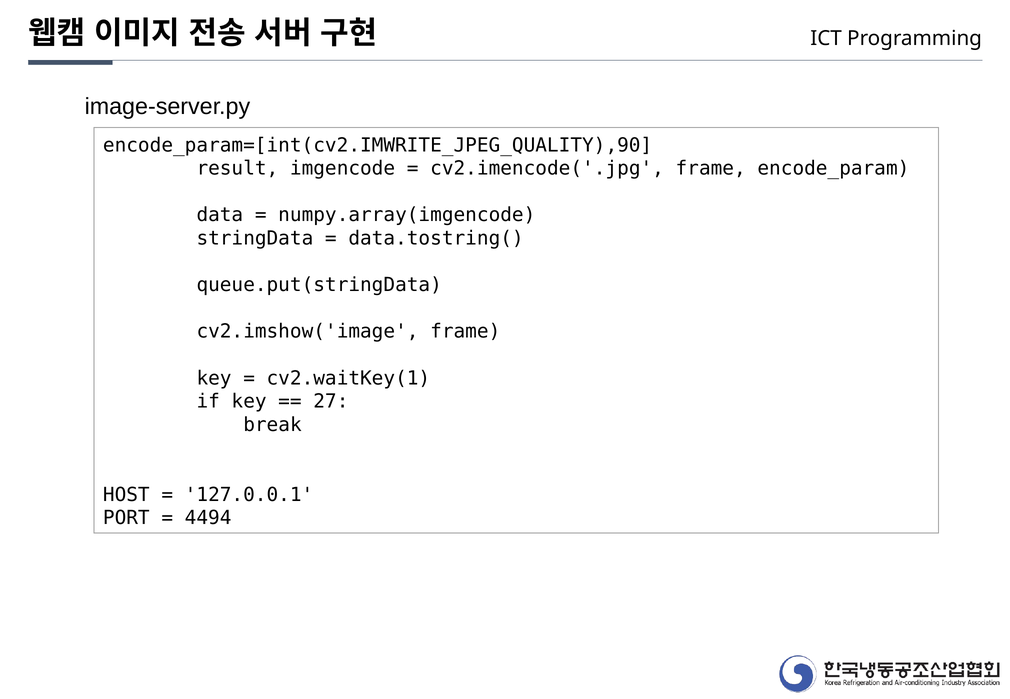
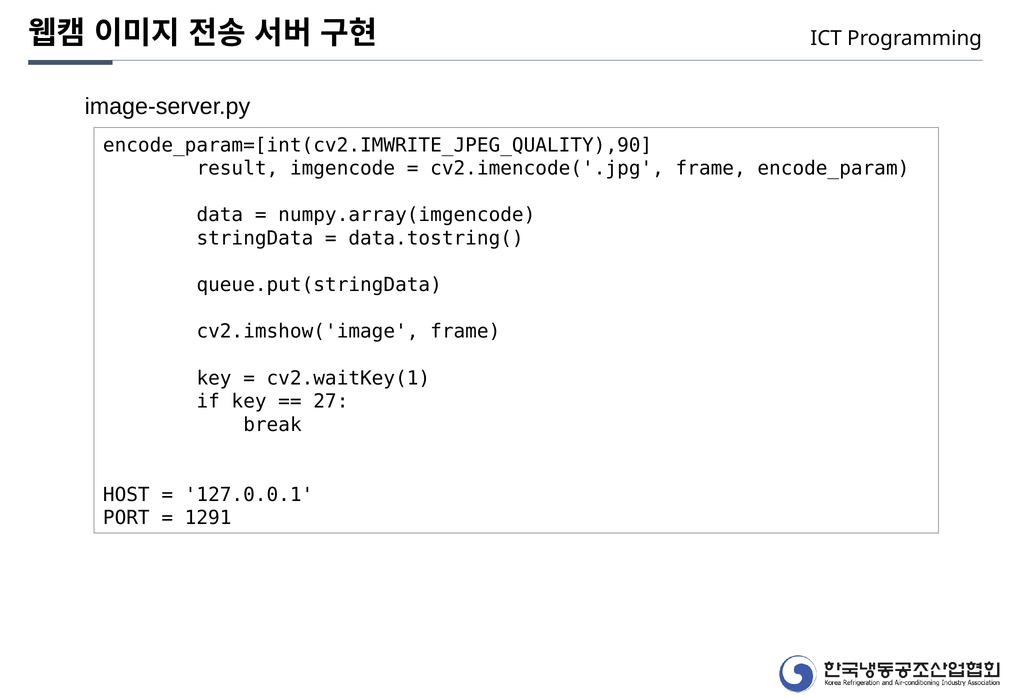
4494: 4494 -> 1291
